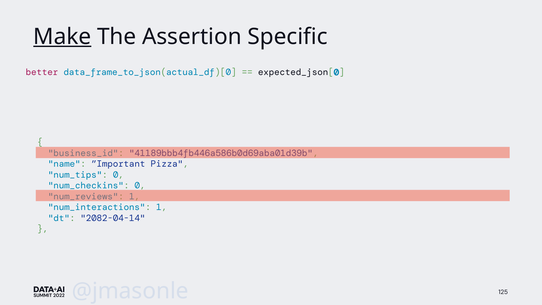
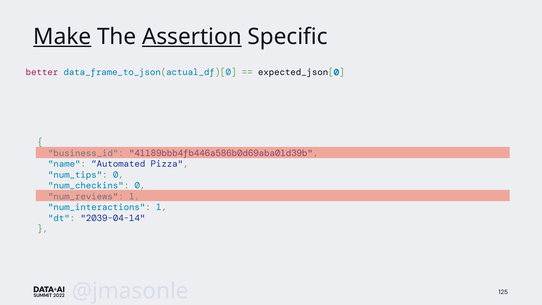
Assertion underline: none -> present
”Important: ”Important -> ”Automated
2082-04-14: 2082-04-14 -> 2039-04-14
